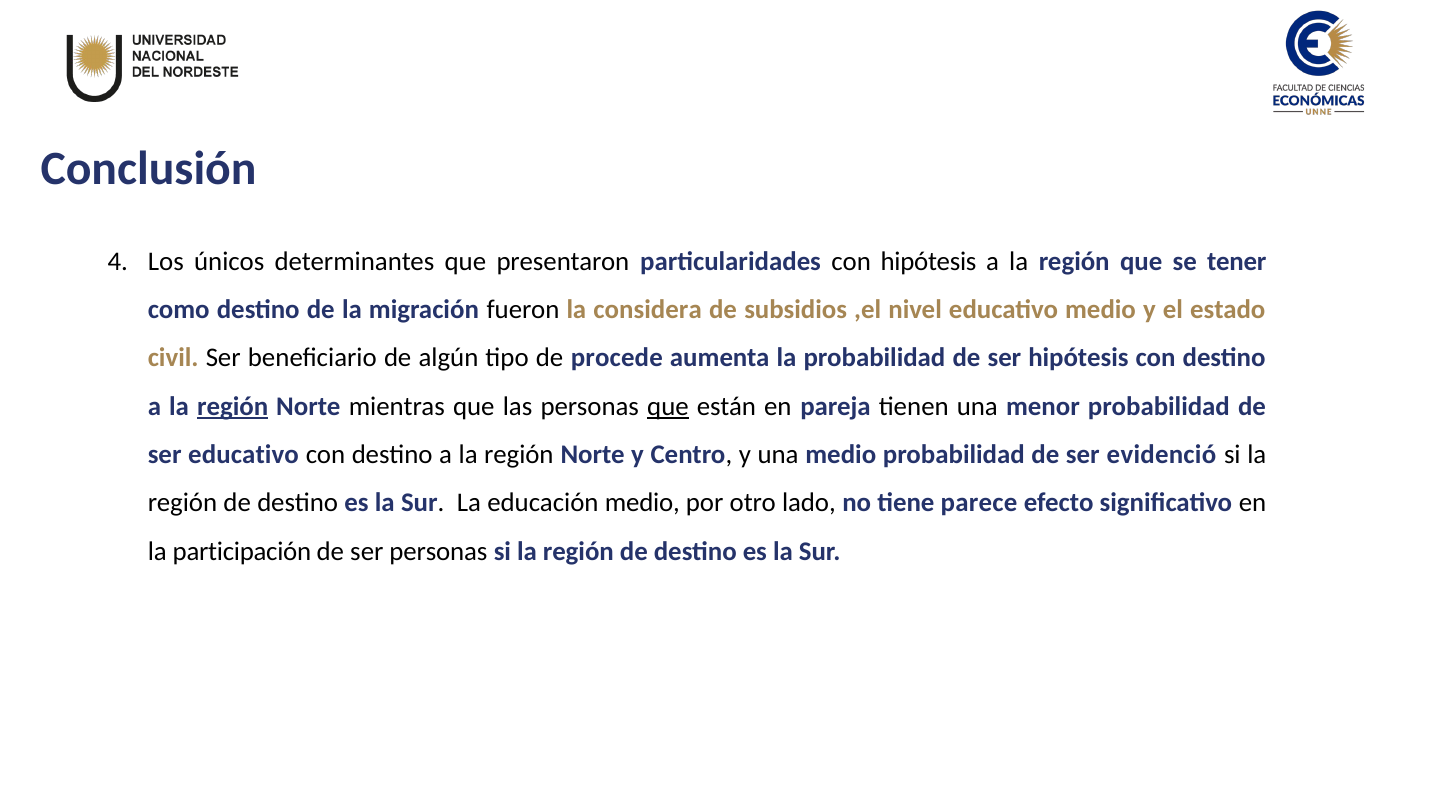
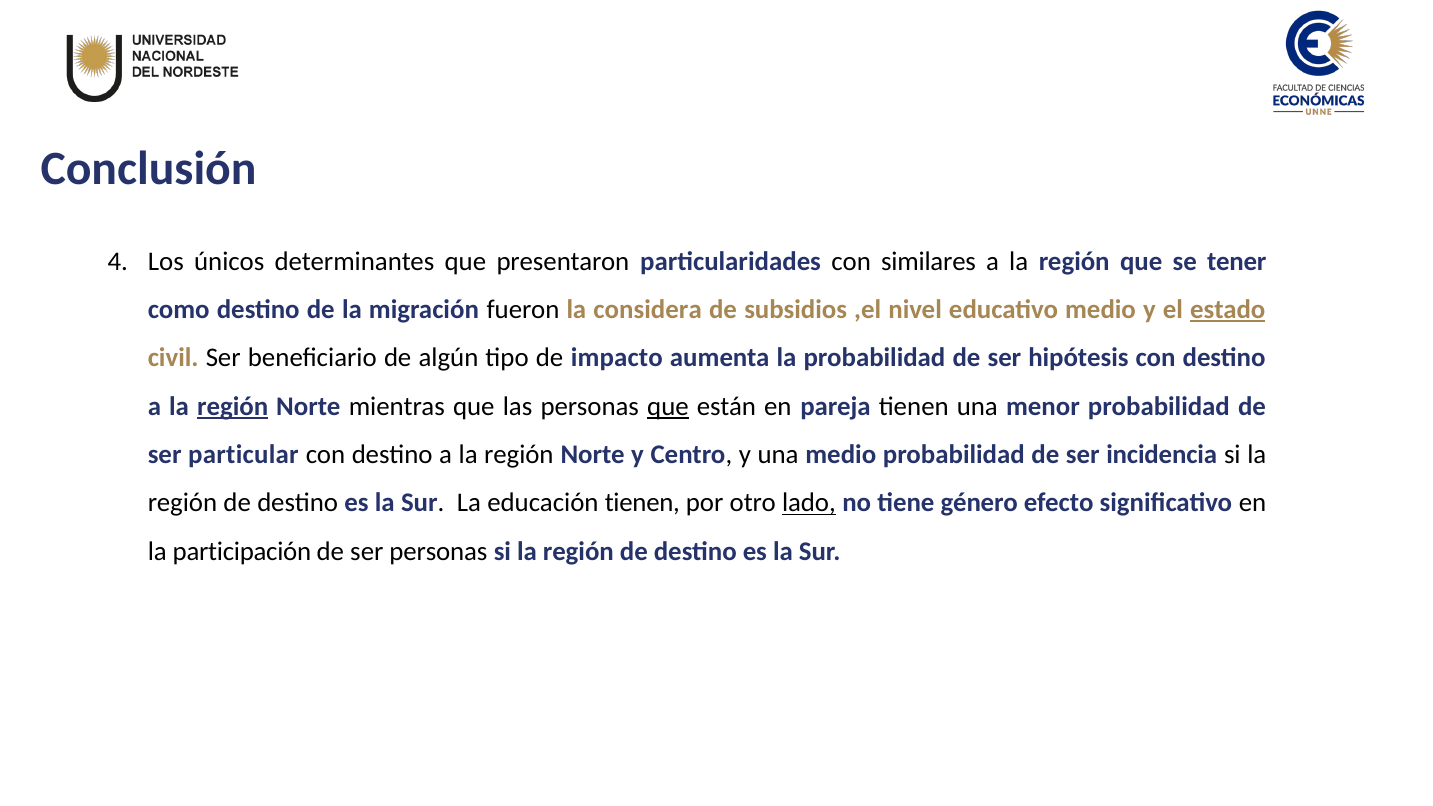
con hipótesis: hipótesis -> similares
estado underline: none -> present
procede: procede -> impacto
ser educativo: educativo -> particular
evidenció: evidenció -> incidencia
educación medio: medio -> tienen
lado underline: none -> present
parece: parece -> género
